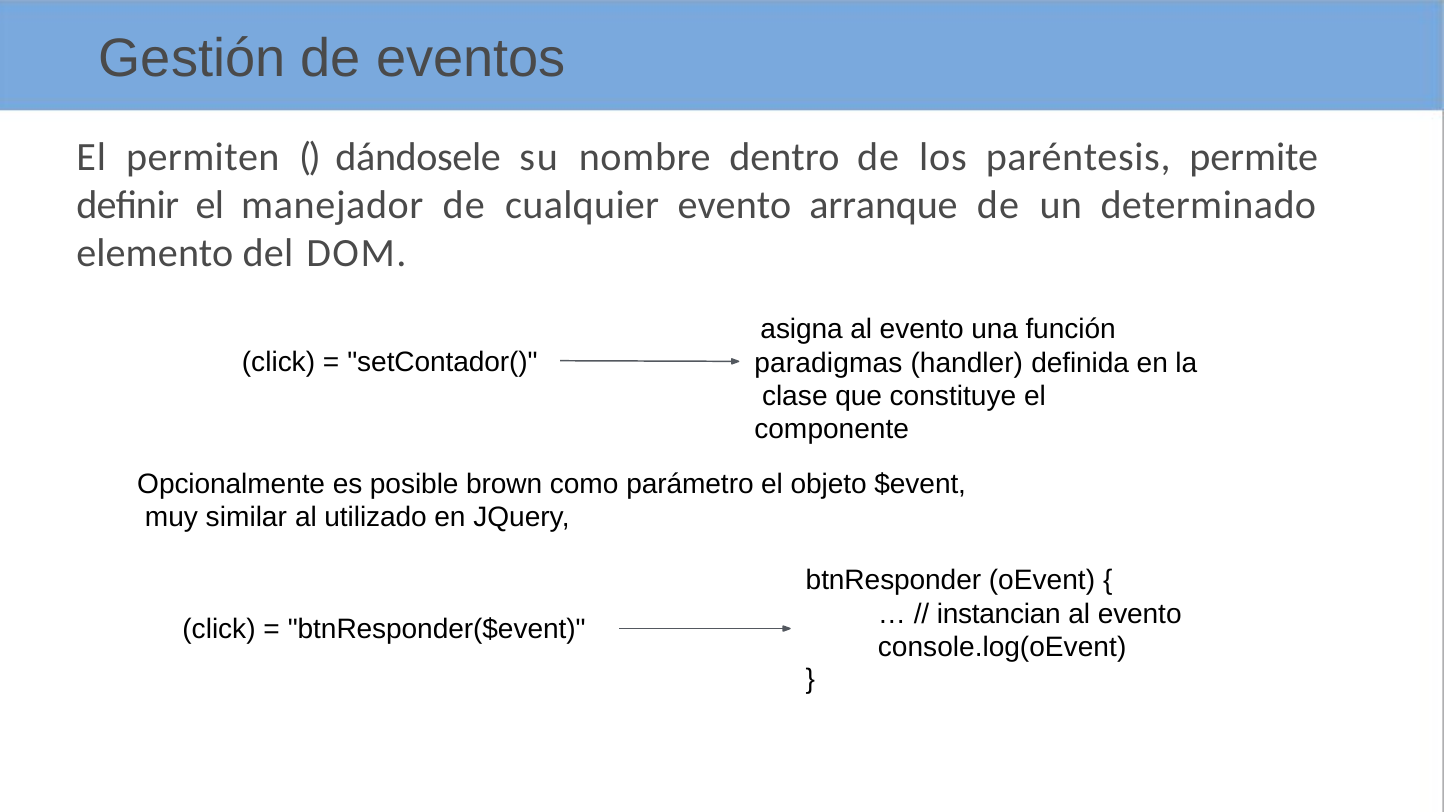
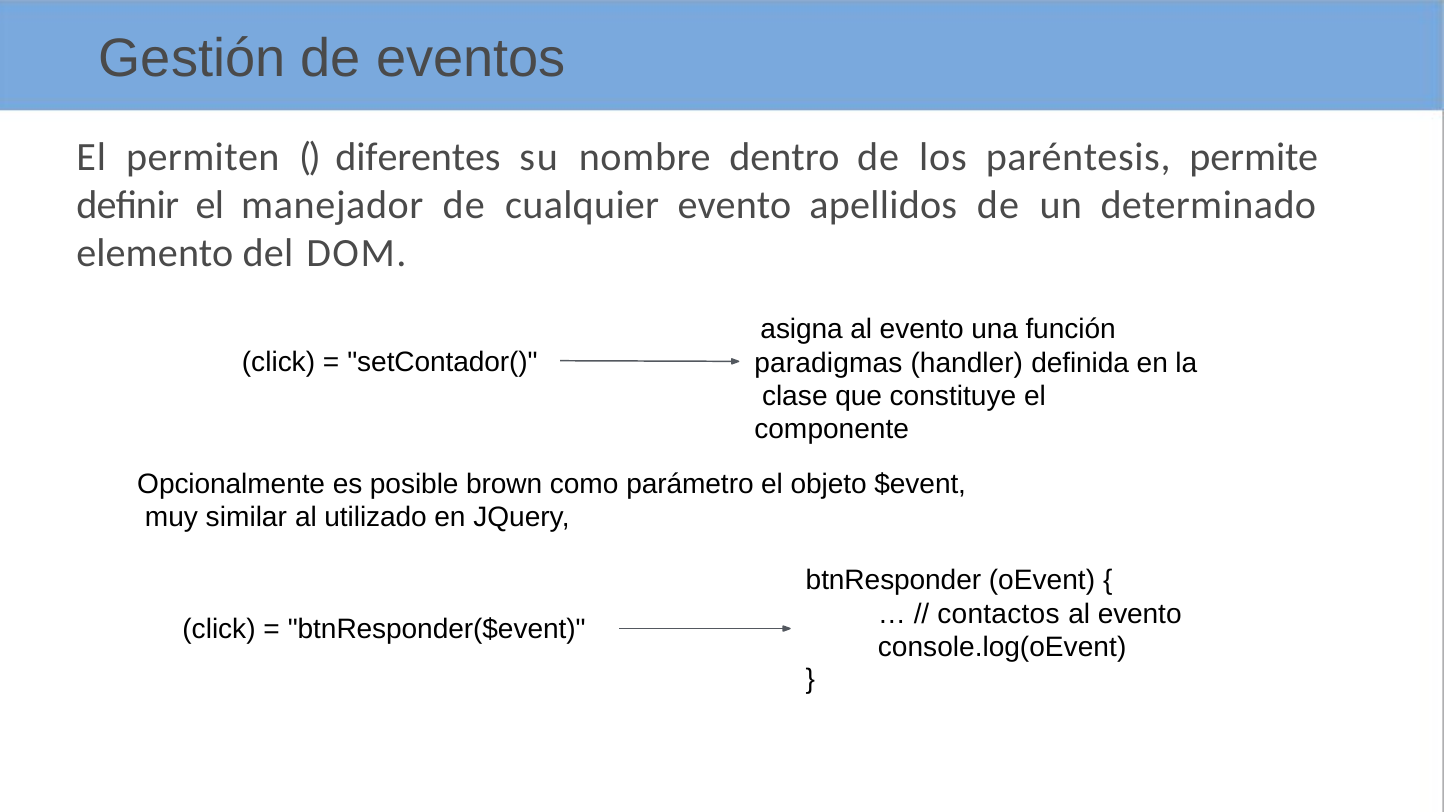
dándosele: dándosele -> diferentes
arranque: arranque -> apellidos
instancian: instancian -> contactos
